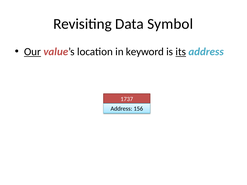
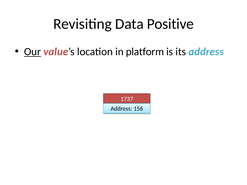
Symbol: Symbol -> Positive
keyword: keyword -> platform
its underline: present -> none
